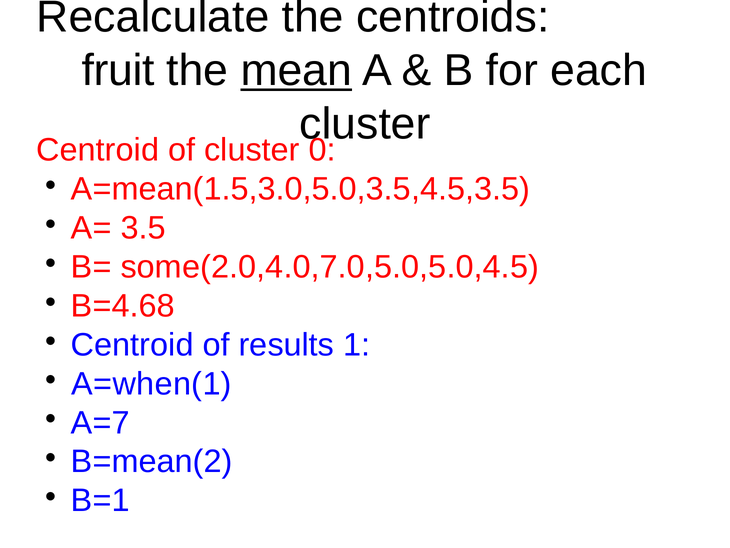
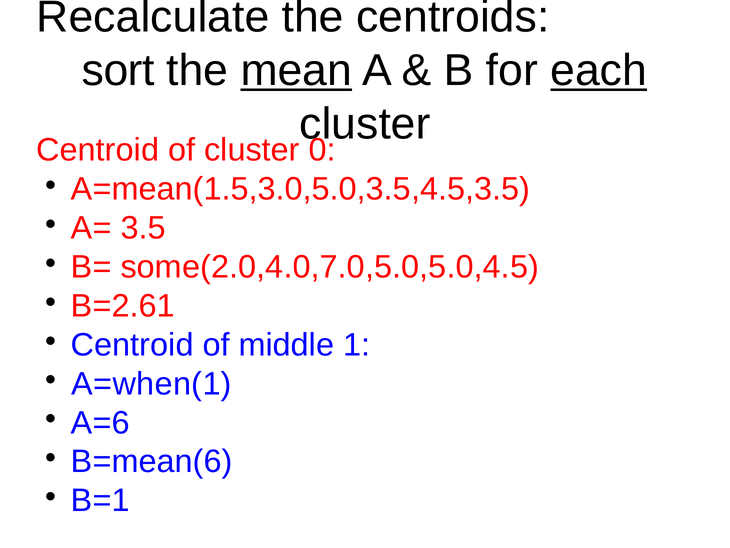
fruit: fruit -> sort
each underline: none -> present
B=4.68: B=4.68 -> B=2.61
results: results -> middle
A=7: A=7 -> A=6
B=mean(2: B=mean(2 -> B=mean(6
